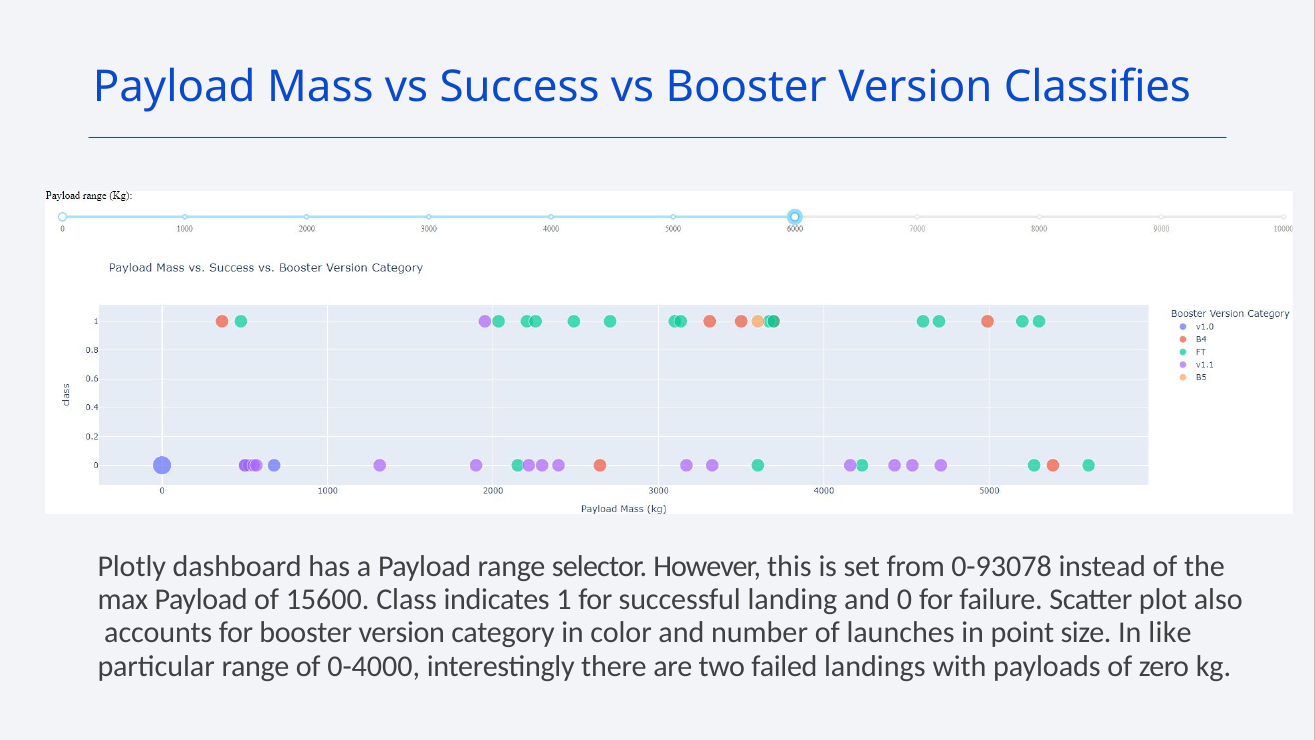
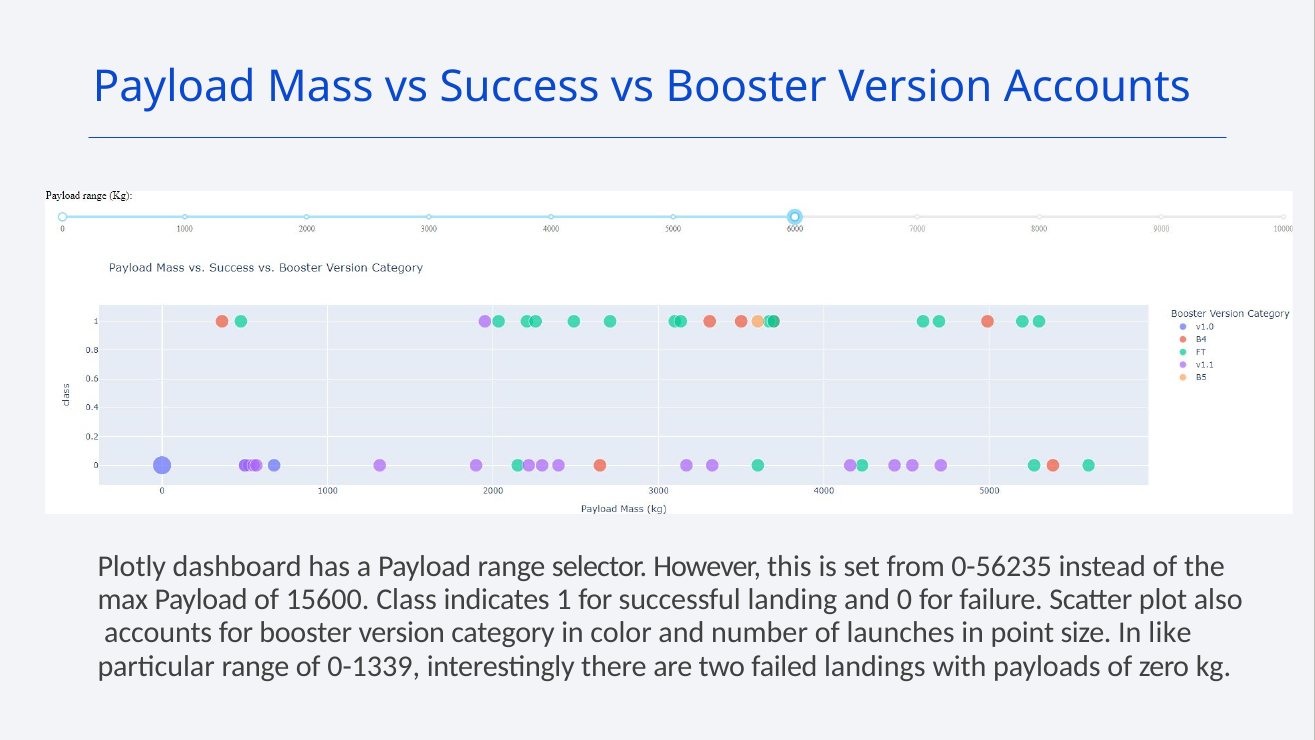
Version Classifies: Classifies -> Accounts
0-93078: 0-93078 -> 0-56235
0-4000: 0-4000 -> 0-1339
